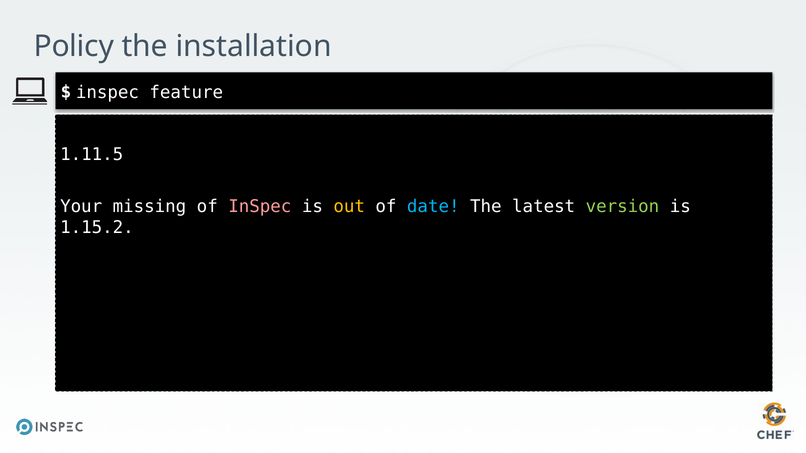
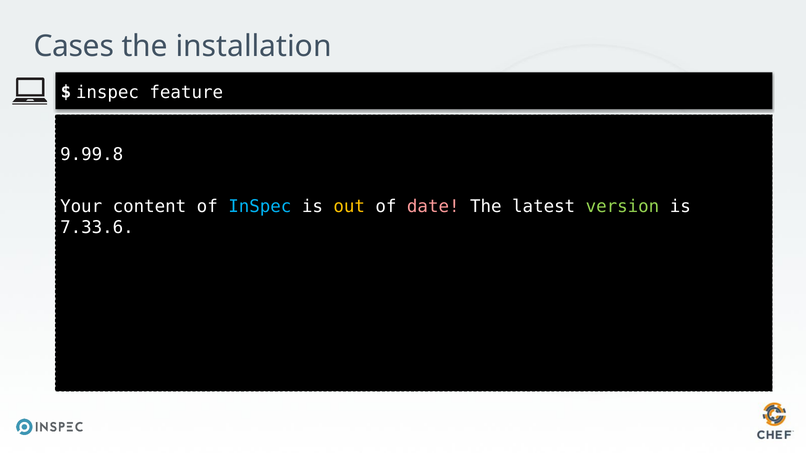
Policy: Policy -> Cases
1.11.5: 1.11.5 -> 9.99.8
missing: missing -> content
InSpec at (260, 207) colour: pink -> light blue
date colour: light blue -> pink
1.15.2: 1.15.2 -> 7.33.6
